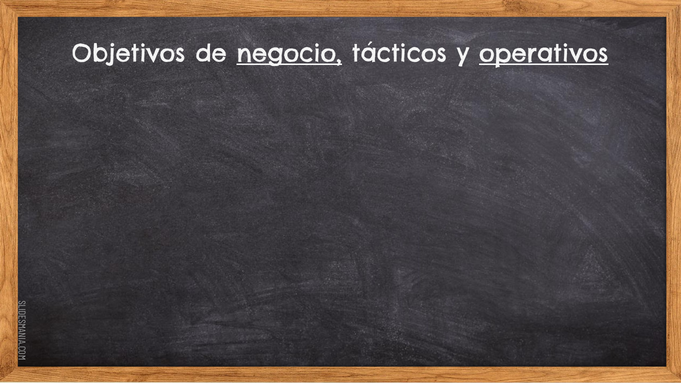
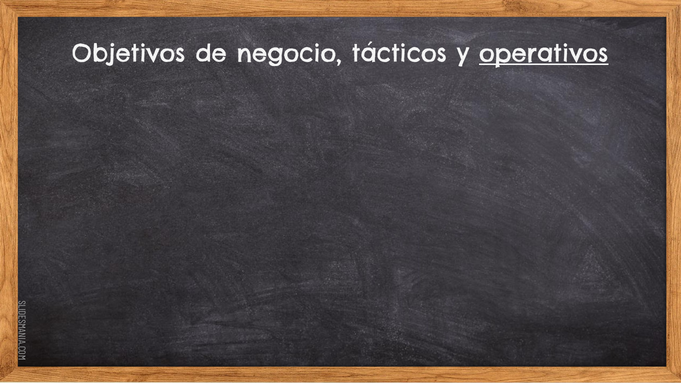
negocio underline: present -> none
